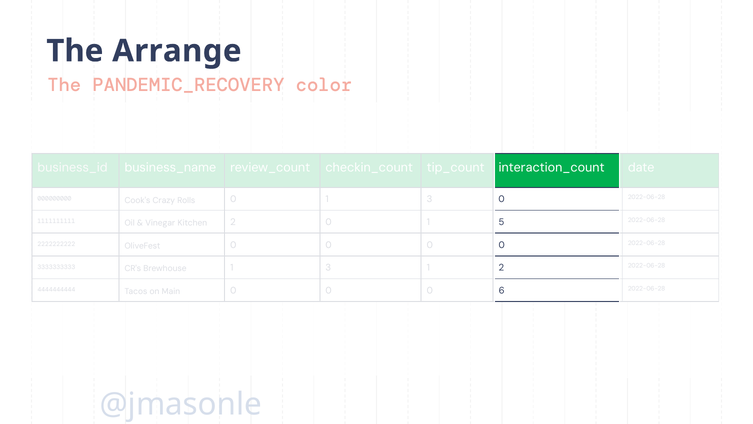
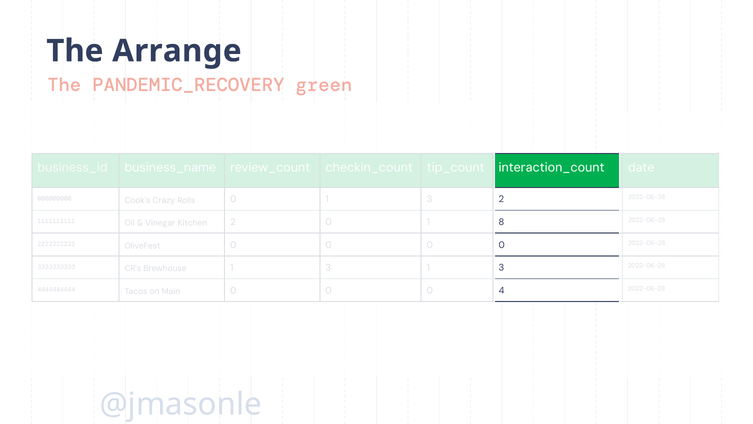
color: color -> green
0 at (501, 199): 0 -> 2
5: 5 -> 8
2 at (501, 267): 2 -> 3
6: 6 -> 4
